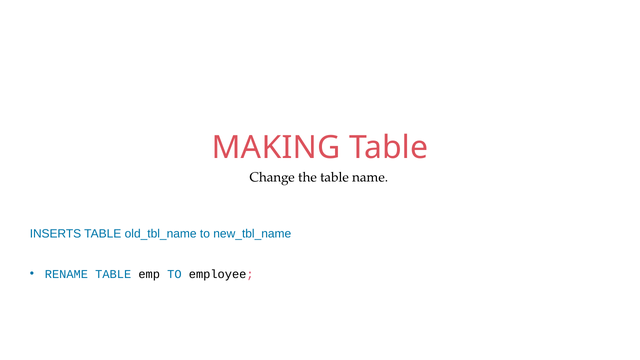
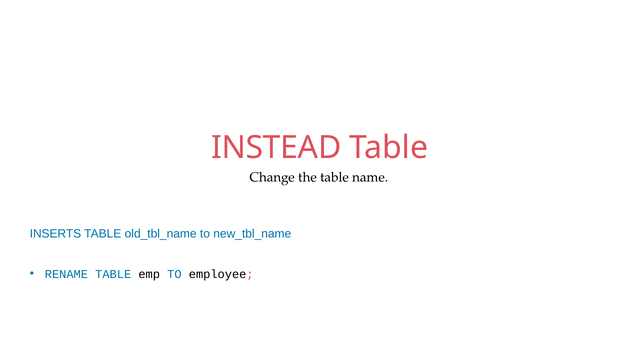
MAKING: MAKING -> INSTEAD
